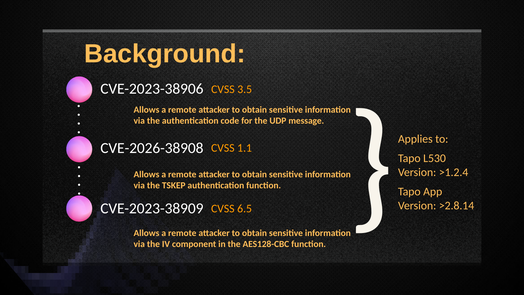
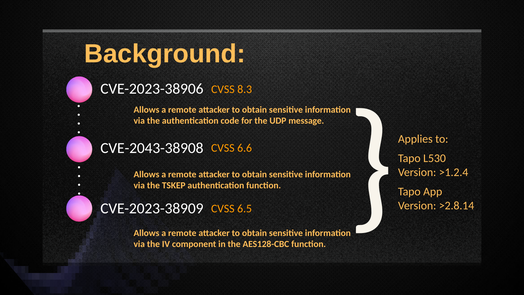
3.5: 3.5 -> 8.3
CVE-2026-38908: CVE-2026-38908 -> CVE-2043-38908
1.1: 1.1 -> 6.6
